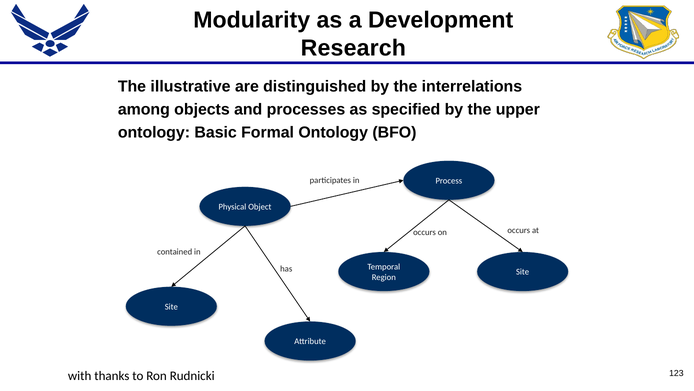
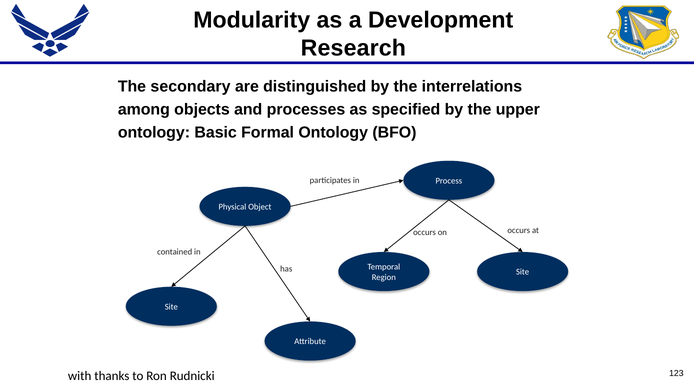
illustrative: illustrative -> secondary
